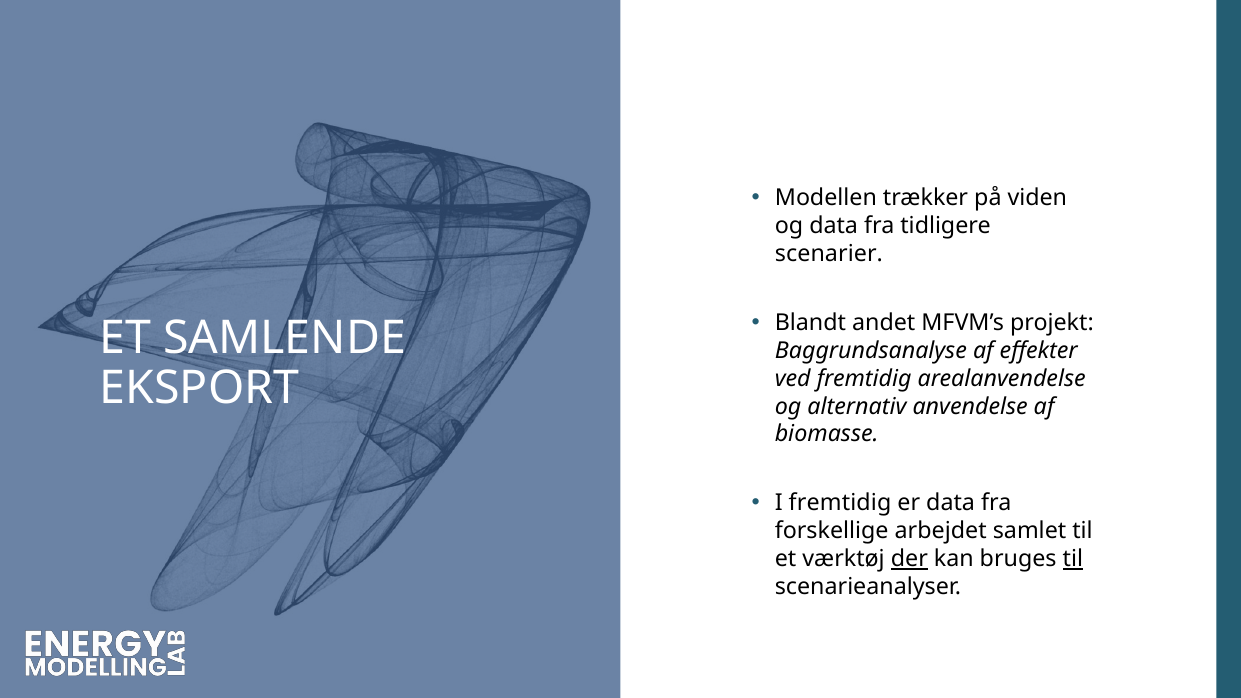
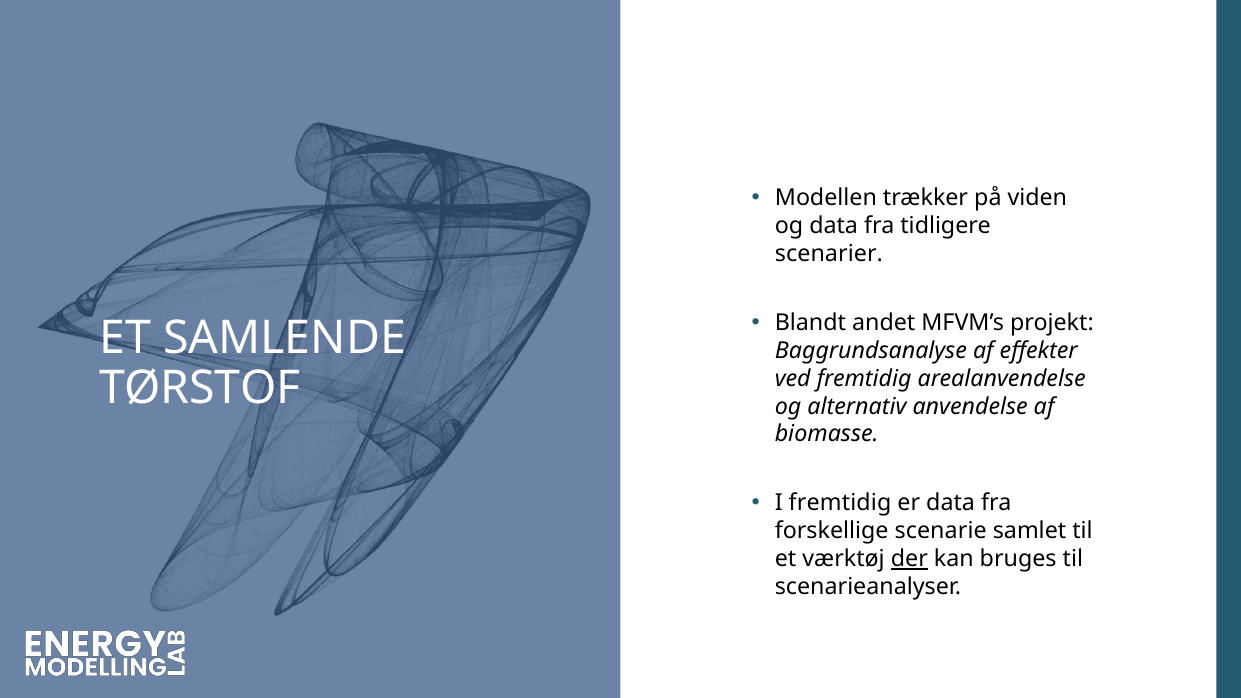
EKSPORT: EKSPORT -> TØRSTOF
arbejdet: arbejdet -> scenarie
til at (1073, 559) underline: present -> none
